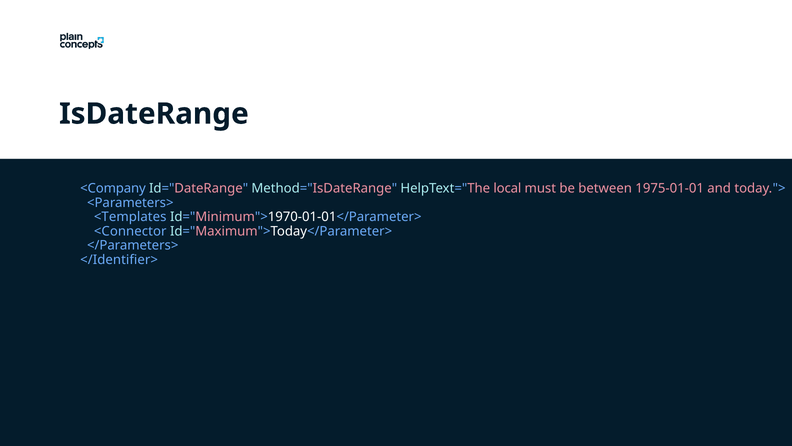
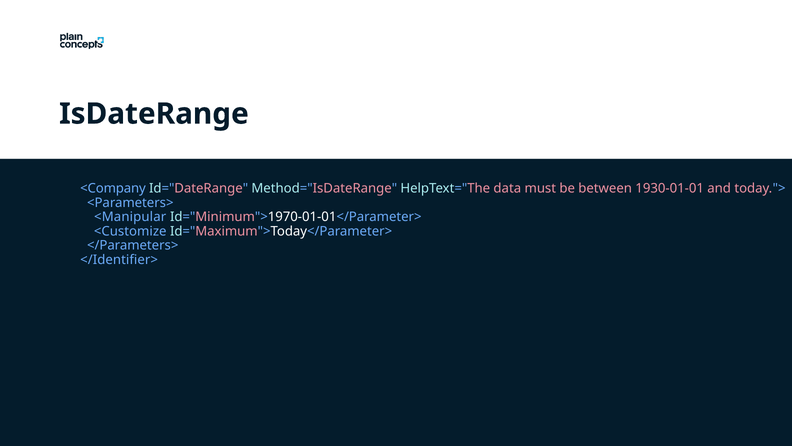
local: local -> data
1975-01-01: 1975-01-01 -> 1930-01-01
<Templates: <Templates -> <Manipular
<Connector: <Connector -> <Customize
